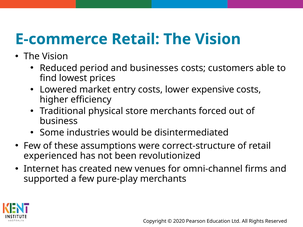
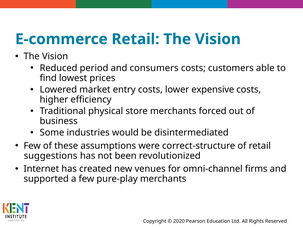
businesses: businesses -> consumers
experienced: experienced -> suggestions
